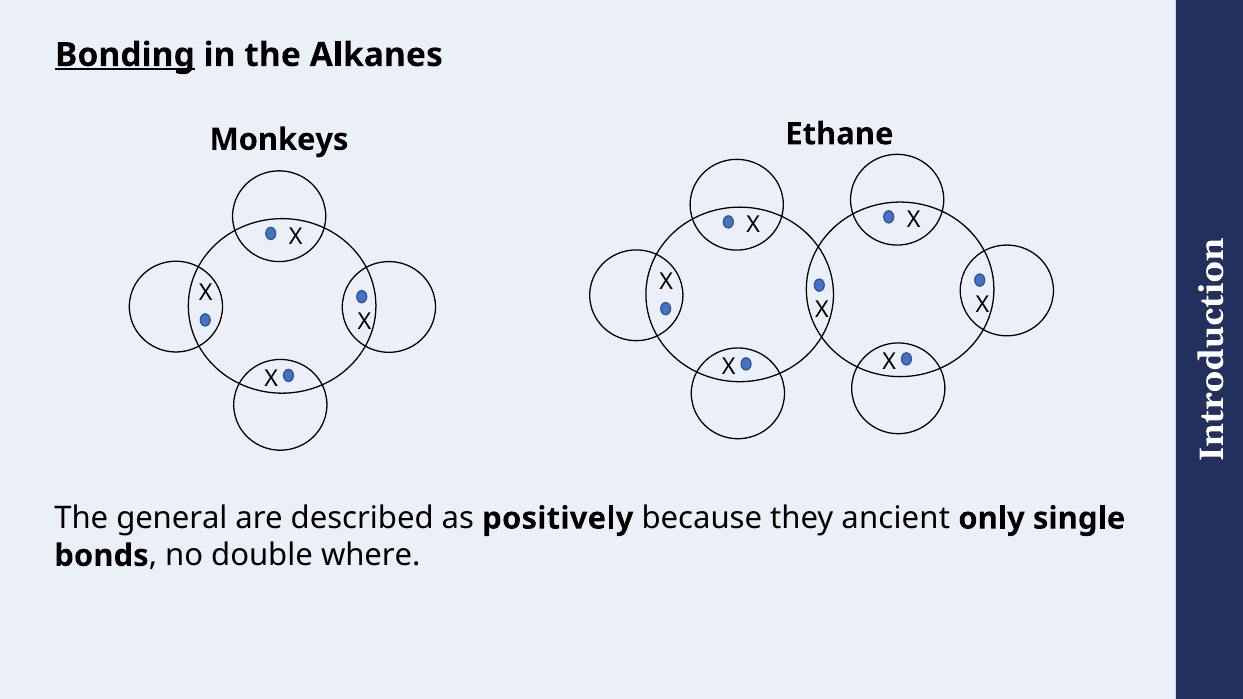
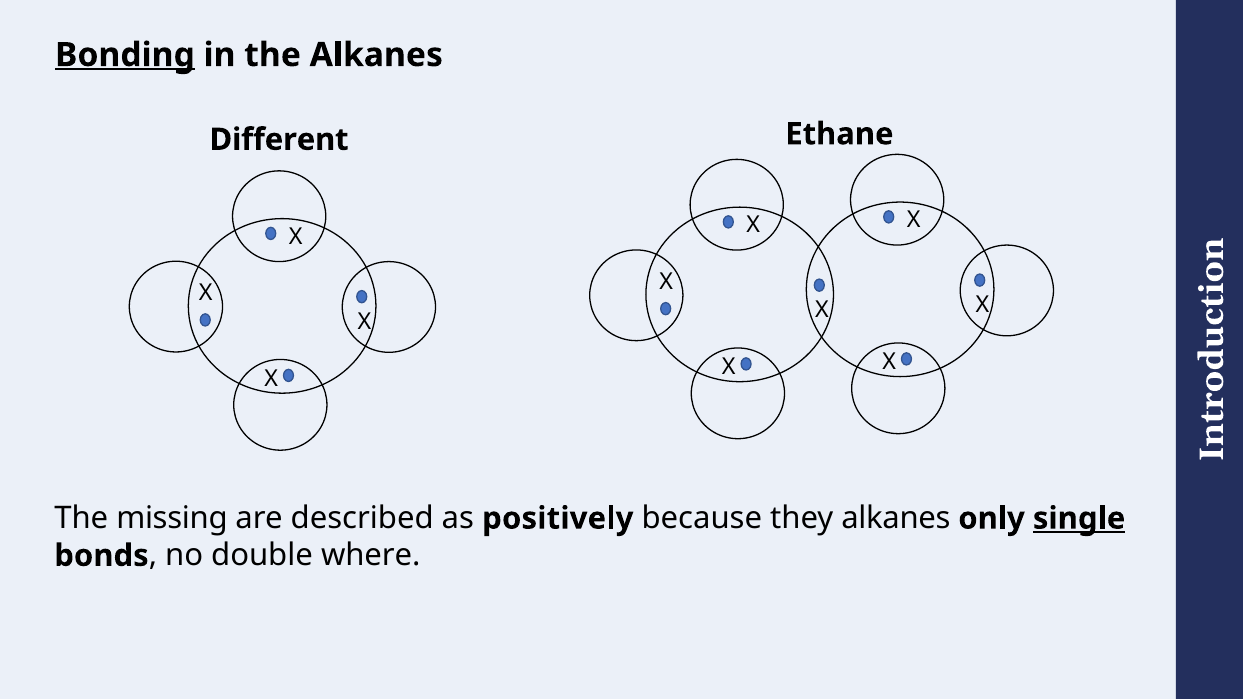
Monkeys: Monkeys -> Different
general: general -> missing
they ancient: ancient -> alkanes
single underline: none -> present
